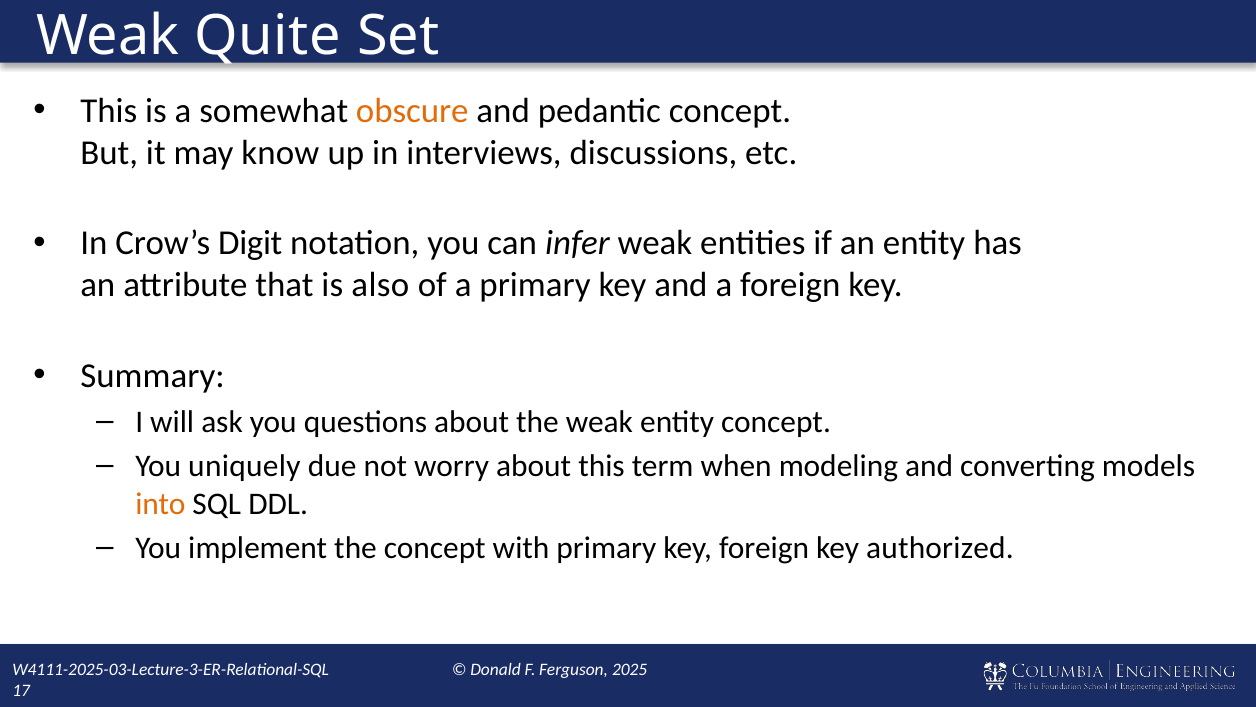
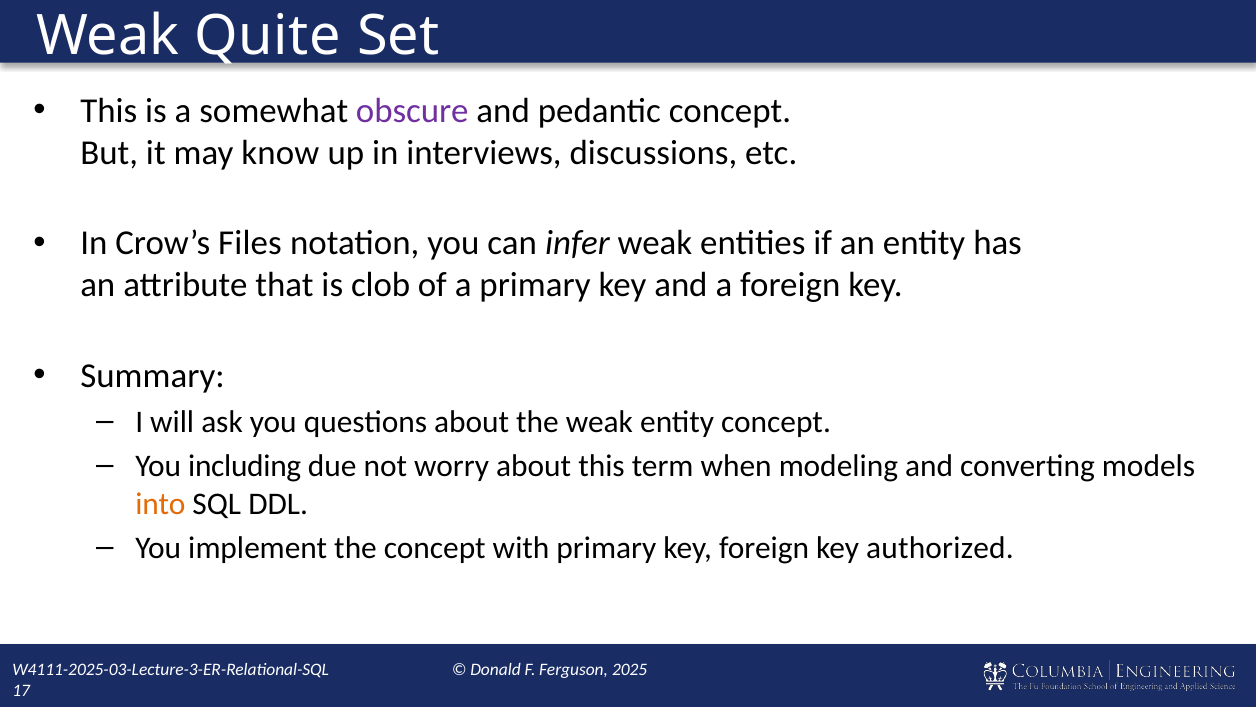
obscure colour: orange -> purple
Digit: Digit -> Files
also: also -> clob
uniquely: uniquely -> including
